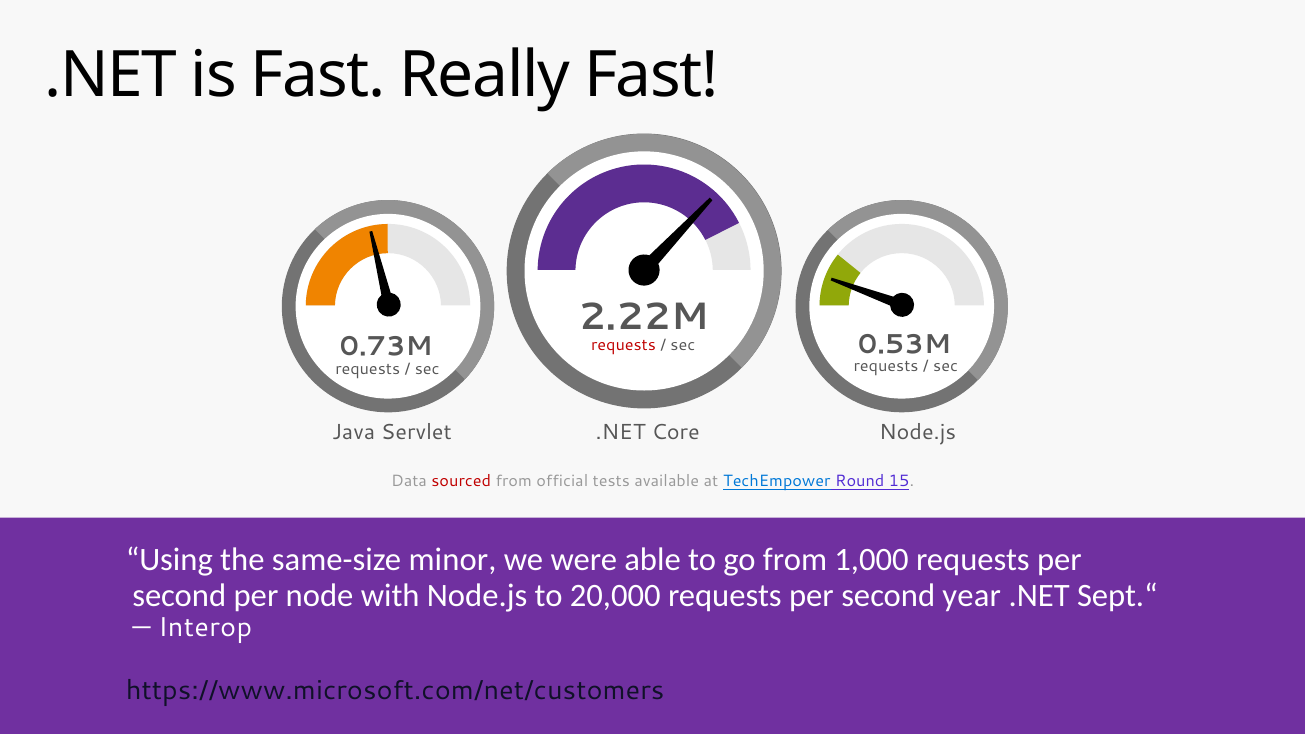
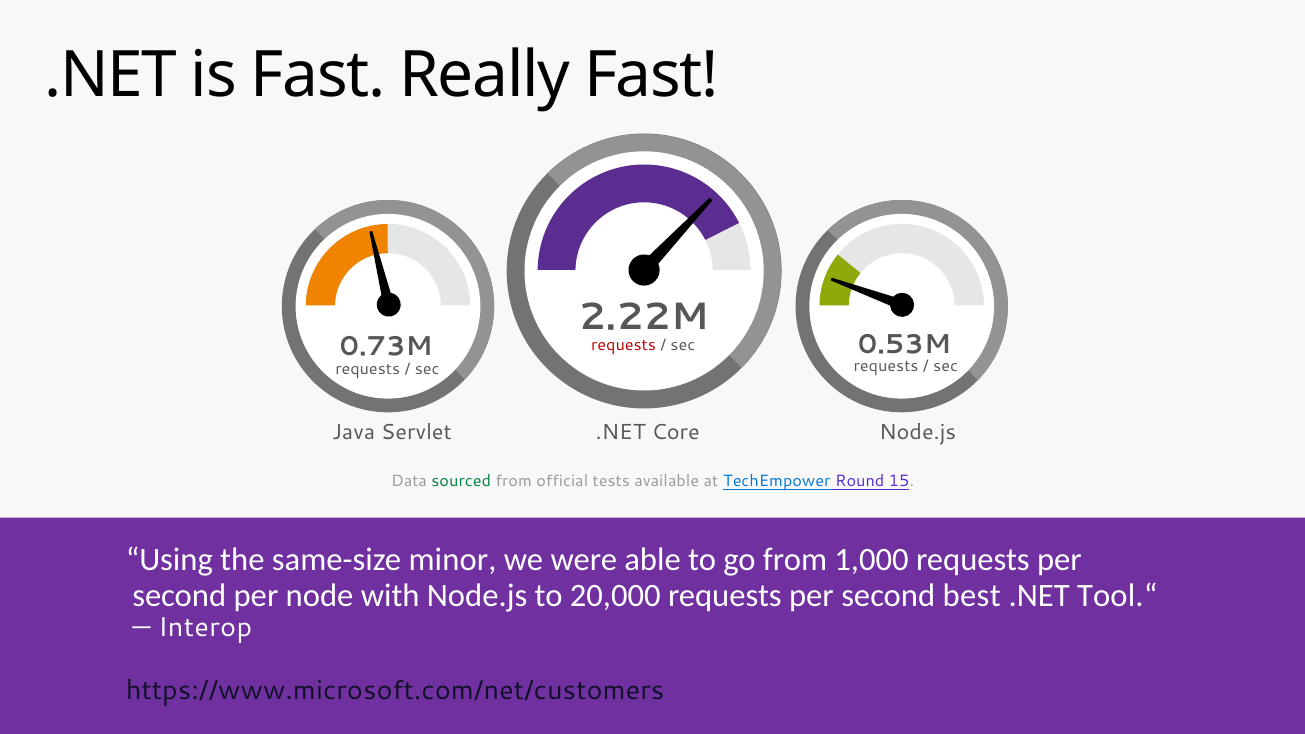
sourced colour: red -> green
year: year -> best
Sept.“: Sept.“ -> Tool.“
